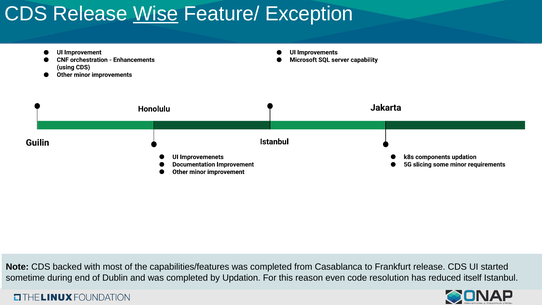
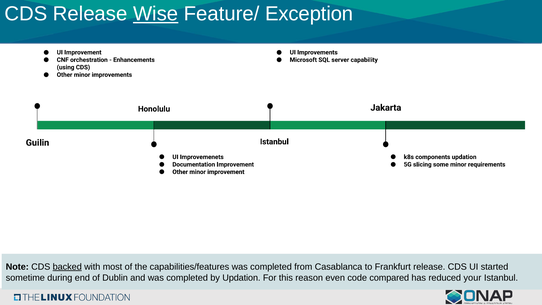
backed underline: none -> present
resolution: resolution -> compared
itself: itself -> your
